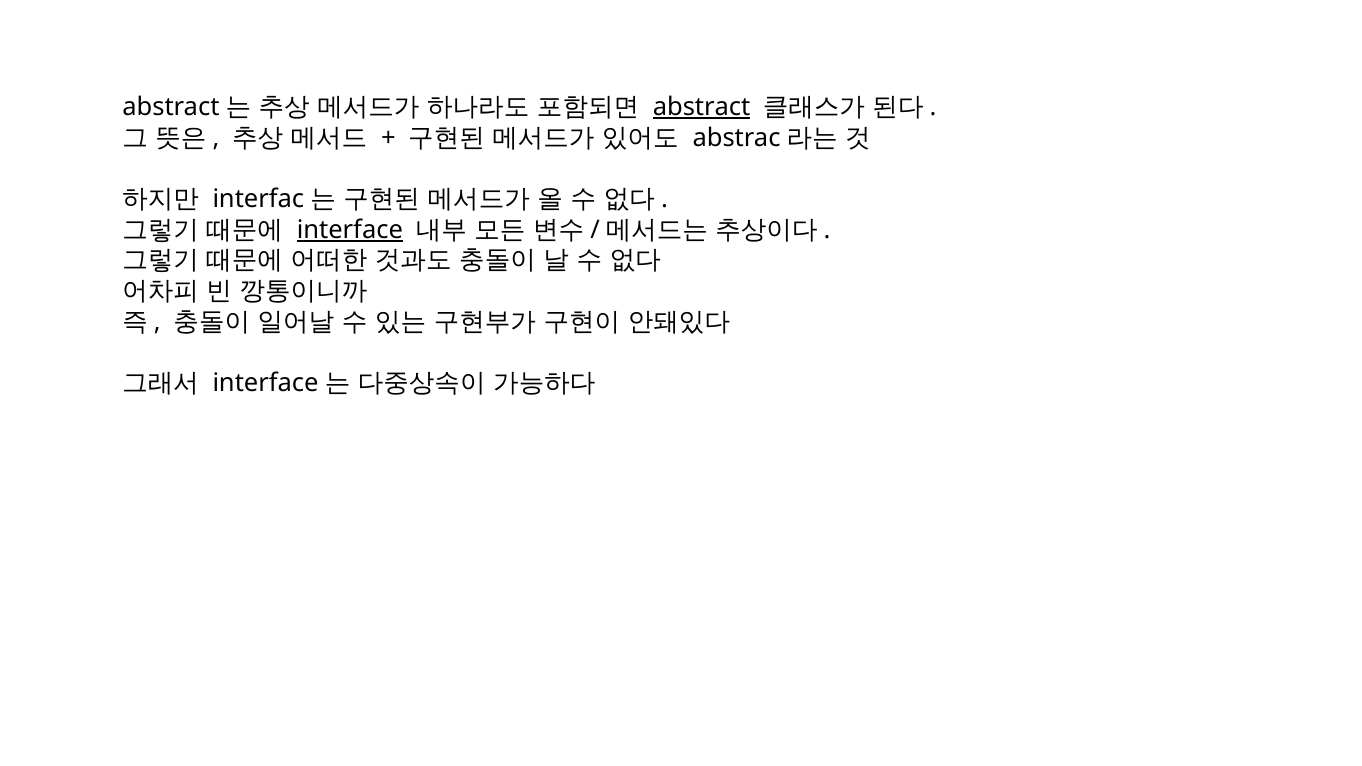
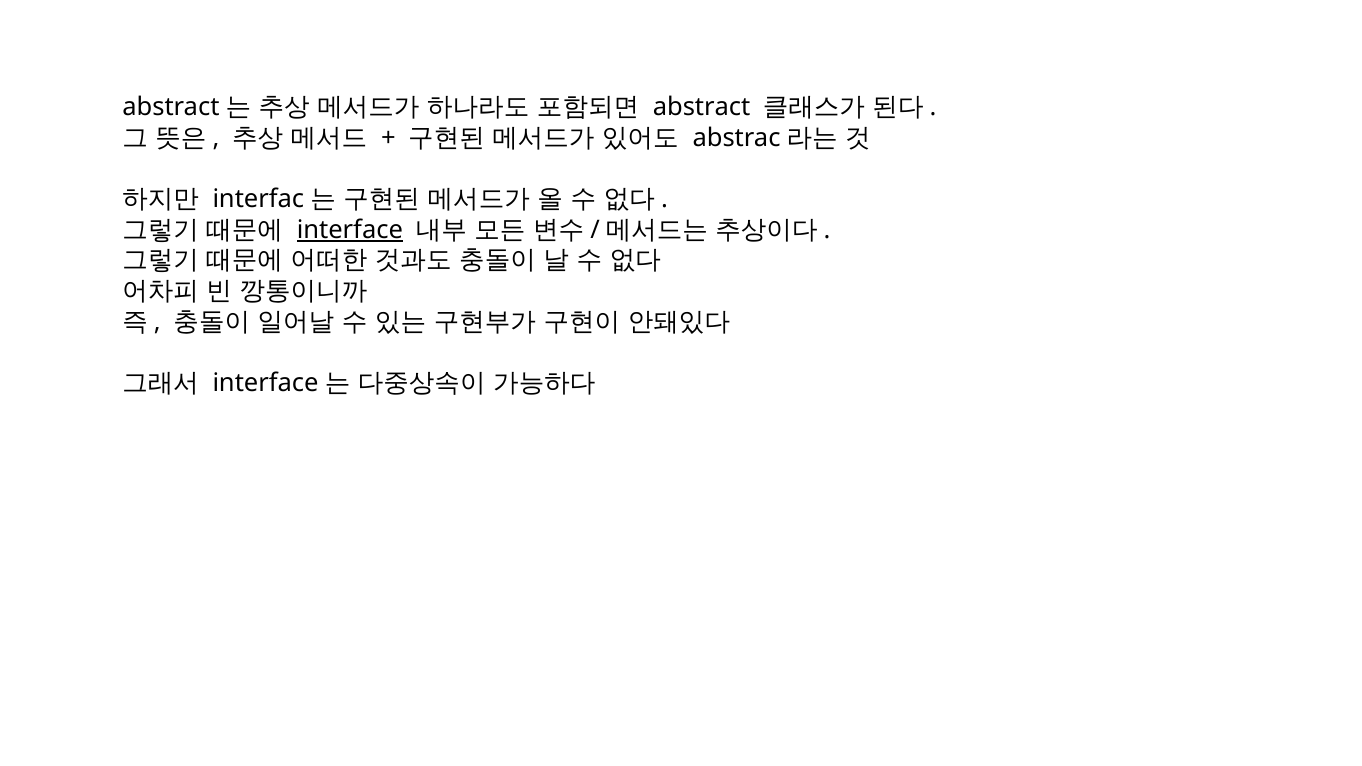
abstract underline: present -> none
